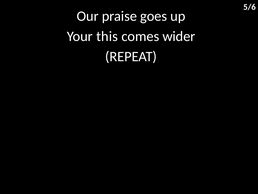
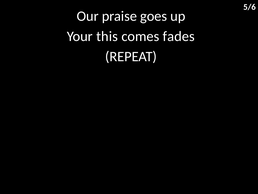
wider: wider -> fades
